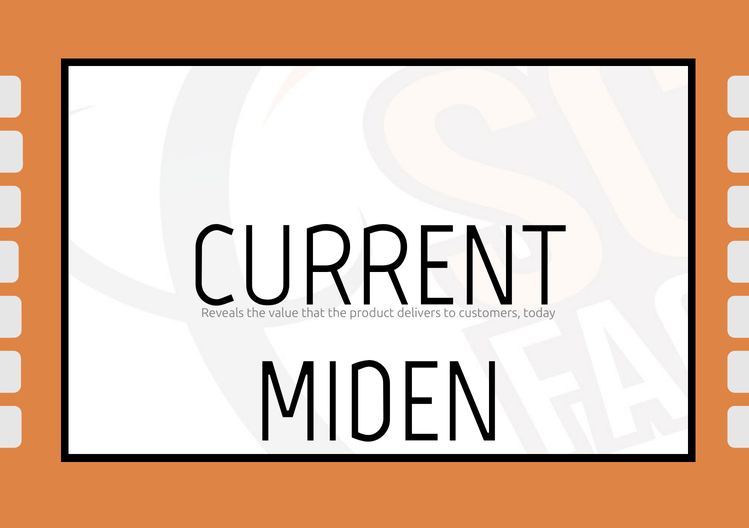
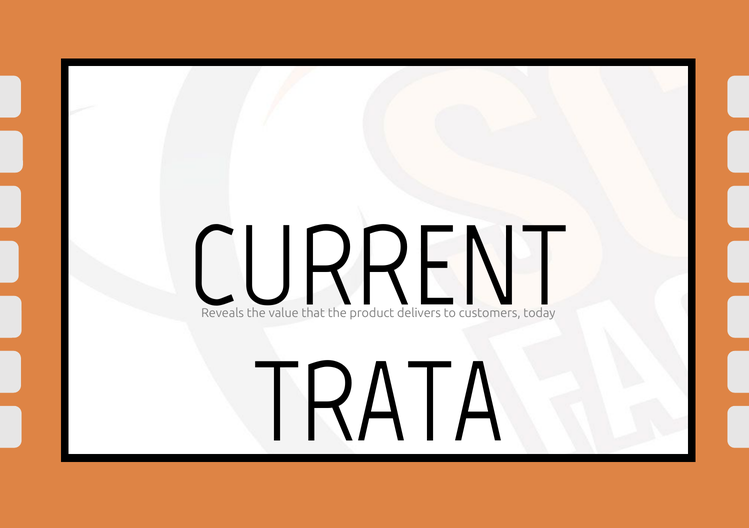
MIDEN: MIDEN -> TRATA
